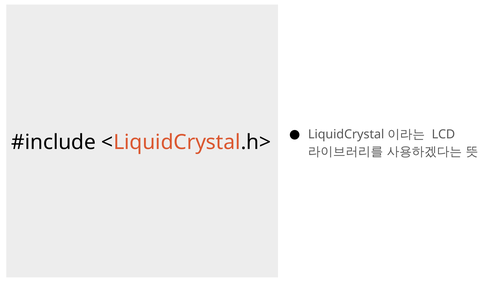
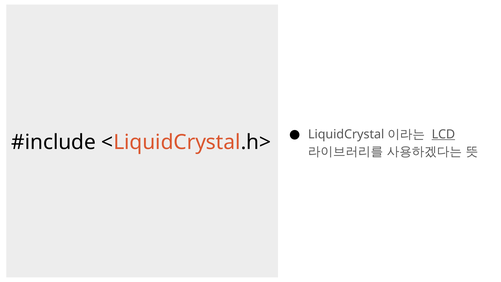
LCD underline: none -> present
